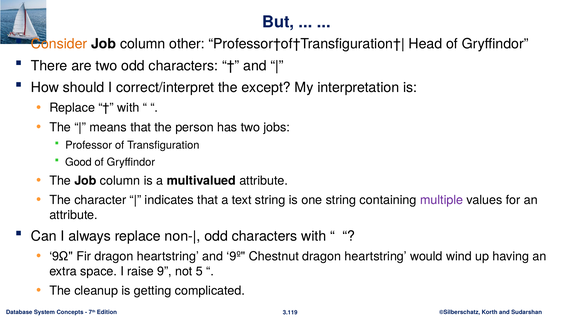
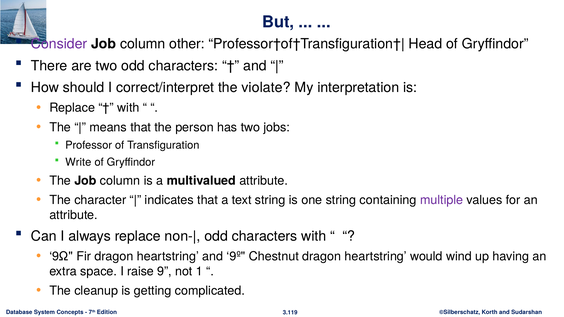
Consider colour: orange -> purple
except: except -> violate
Good: Good -> Write
5: 5 -> 1
